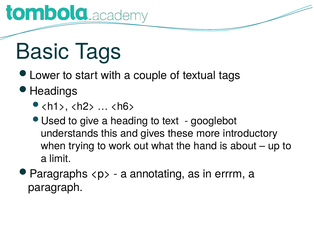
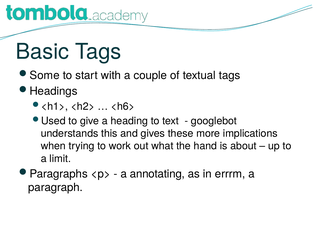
Lower: Lower -> Some
introductory: introductory -> implications
